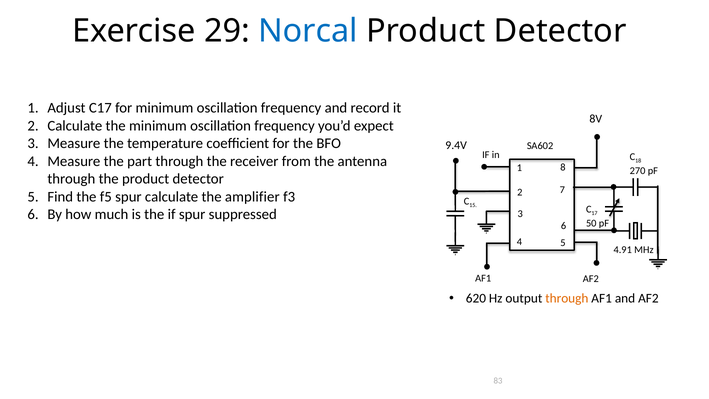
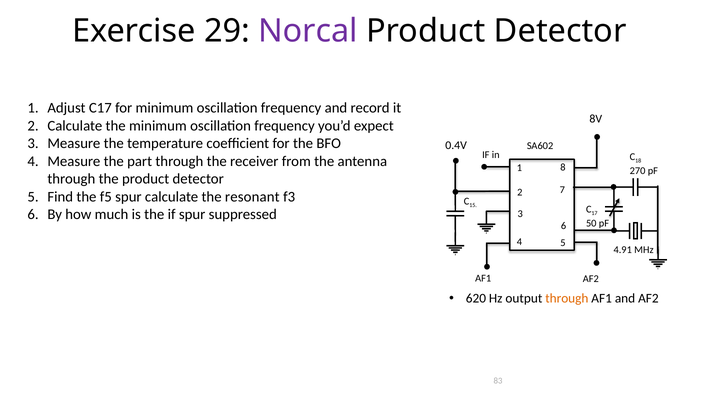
Norcal colour: blue -> purple
9.4V: 9.4V -> 0.4V
amplifier: amplifier -> resonant
